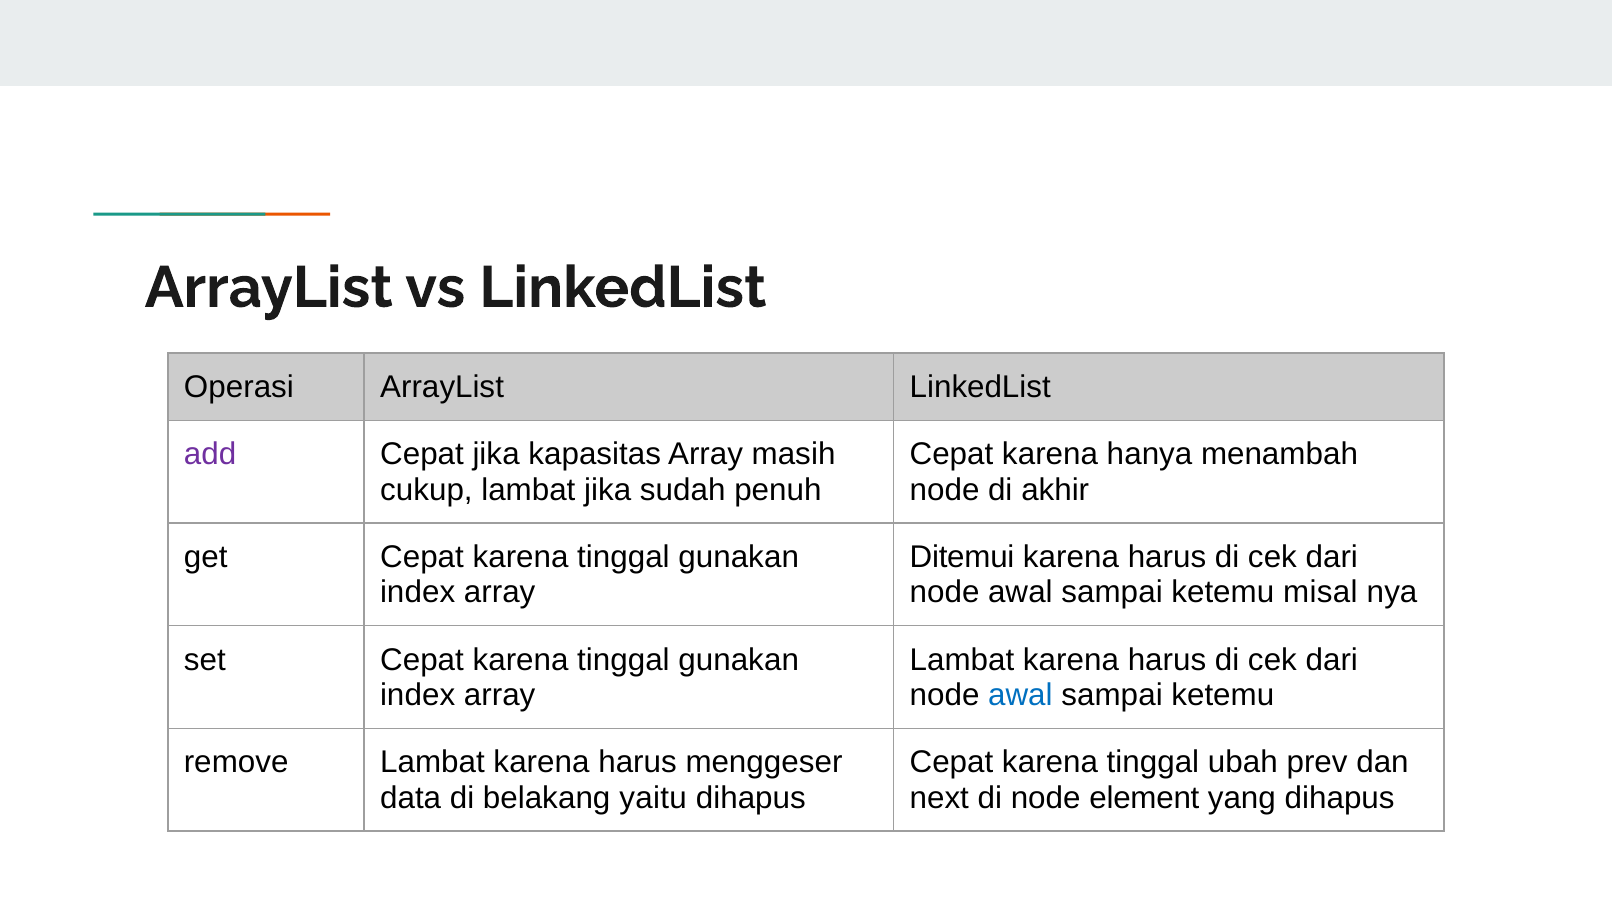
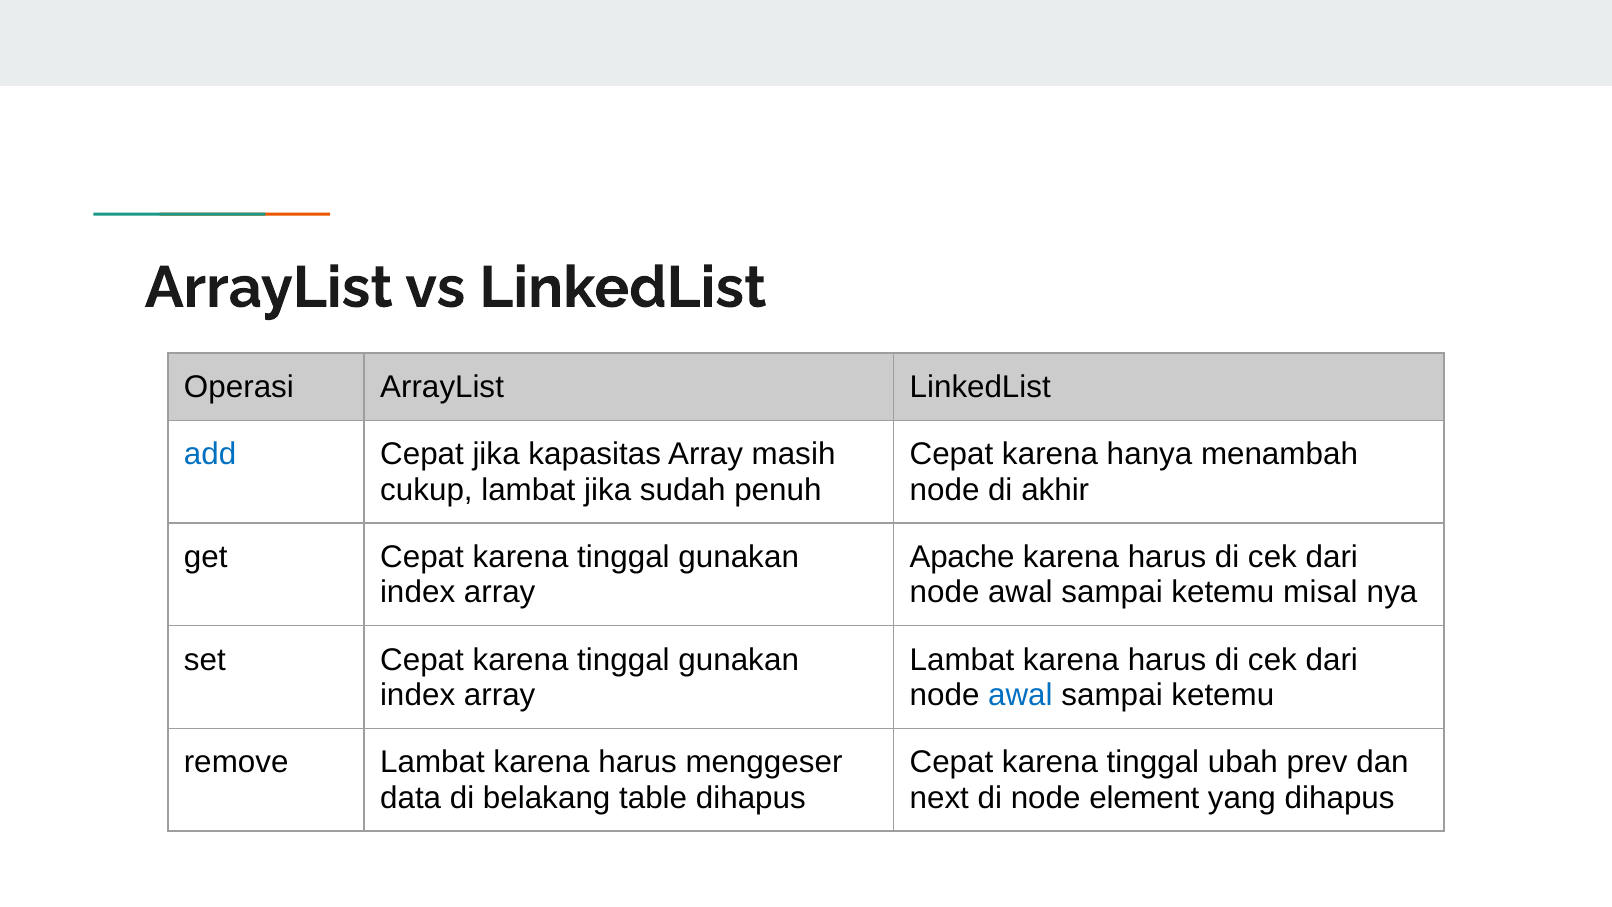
add colour: purple -> blue
Ditemui: Ditemui -> Apache
yaitu: yaitu -> table
